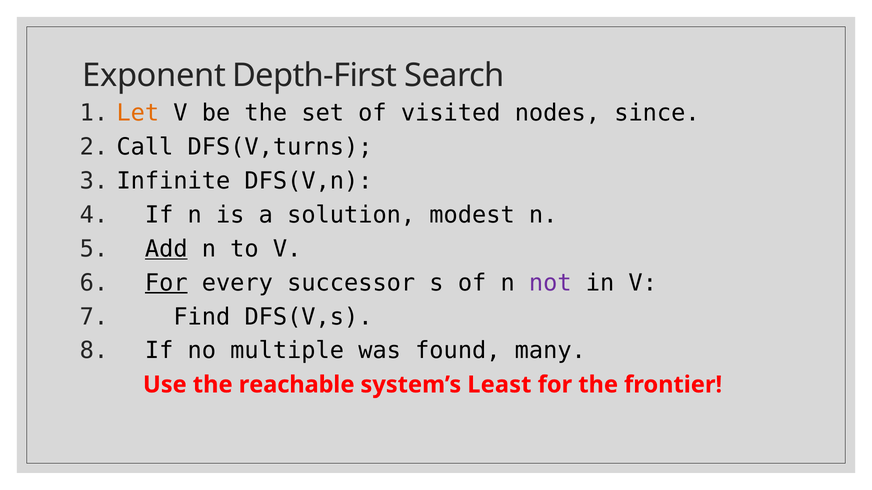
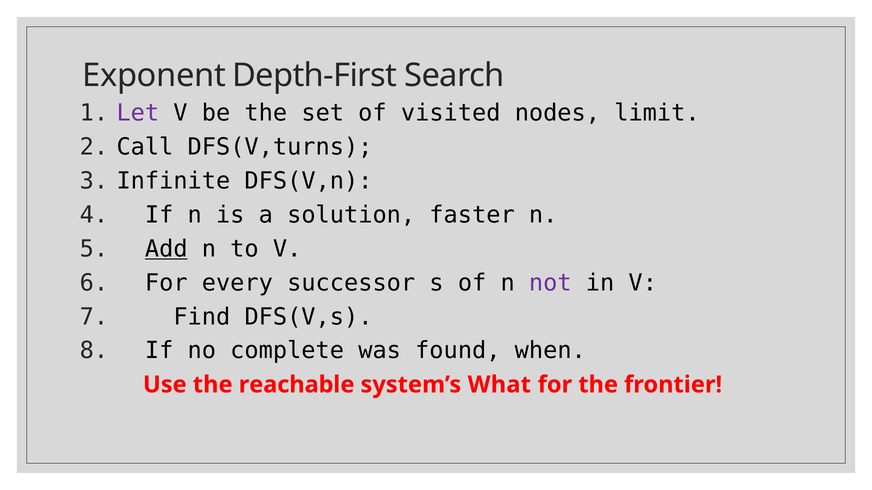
Let colour: orange -> purple
since: since -> limit
modest: modest -> faster
For at (166, 283) underline: present -> none
multiple: multiple -> complete
many: many -> when
Least: Least -> What
